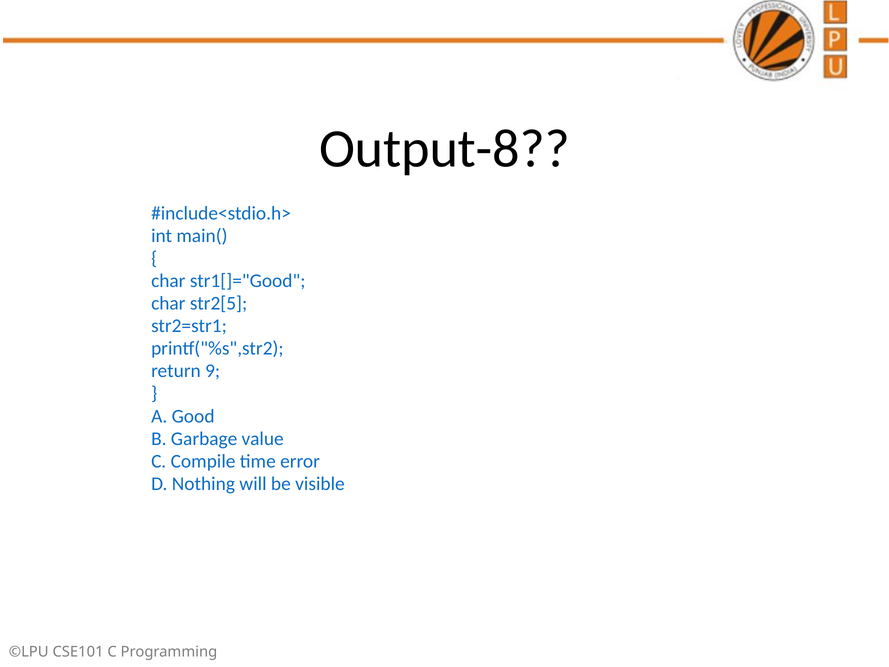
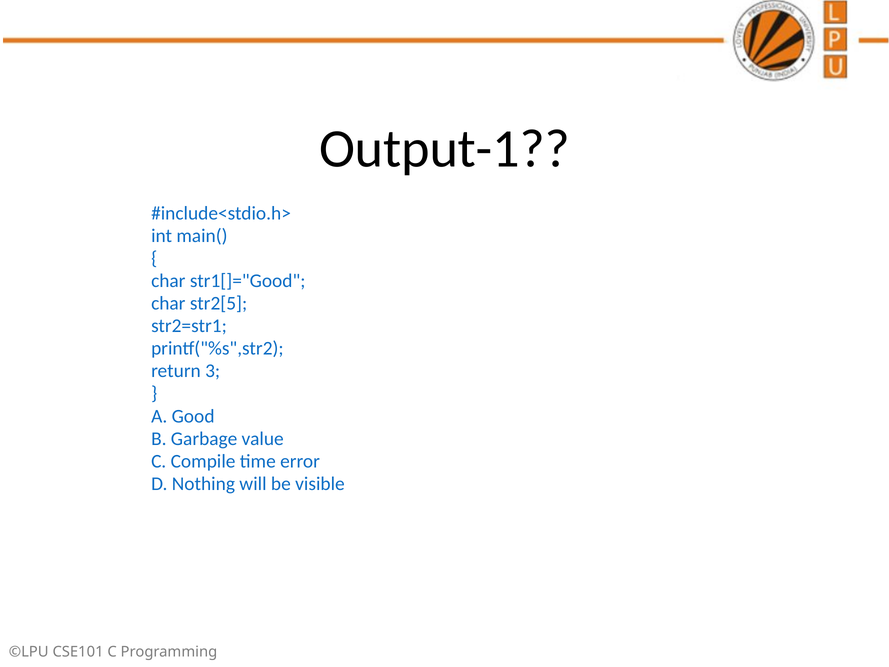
Output-8: Output-8 -> Output-1
9: 9 -> 3
